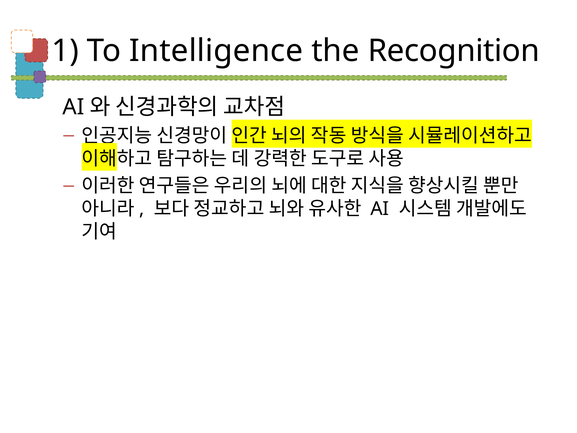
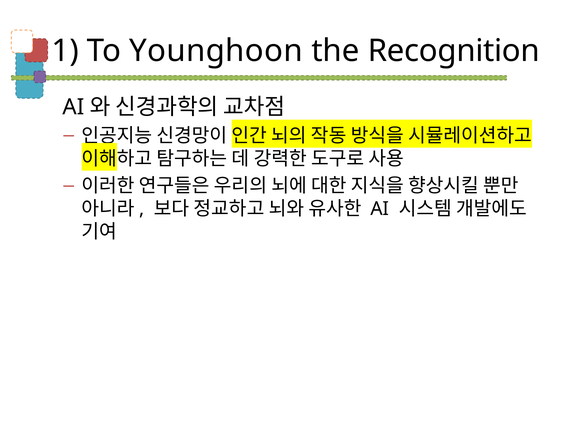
Intelligence: Intelligence -> Younghoon
